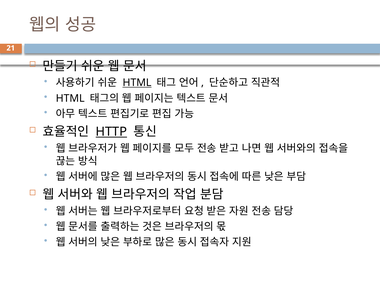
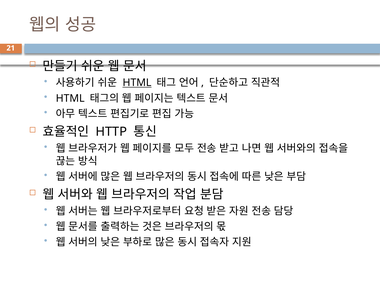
HTTP underline: present -> none
